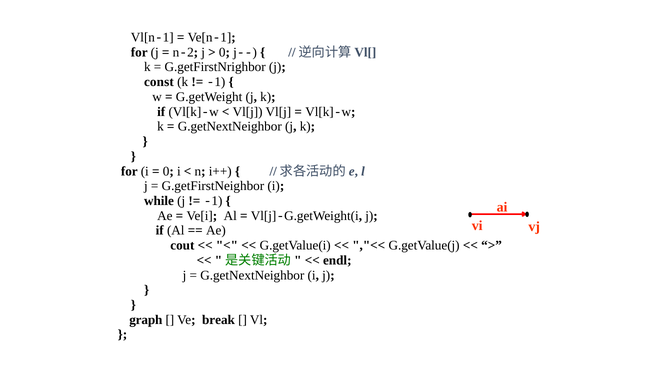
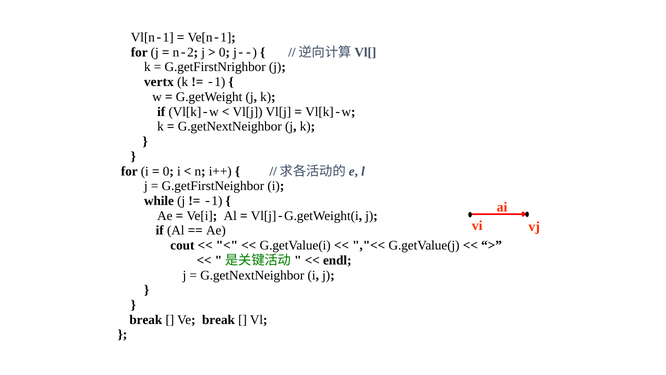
const: const -> vertx
graph at (146, 319): graph -> break
